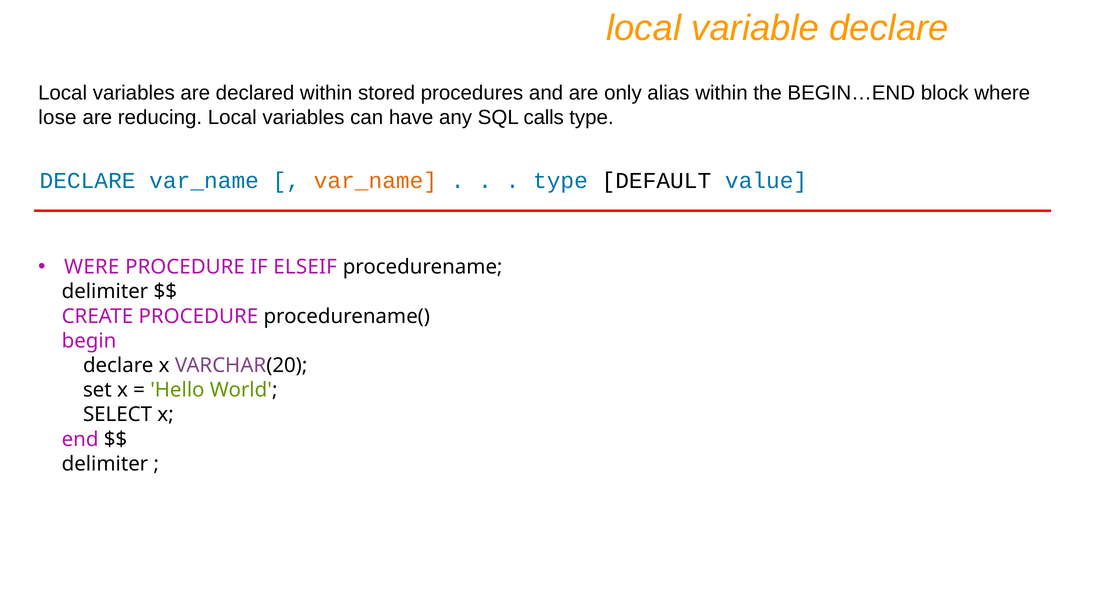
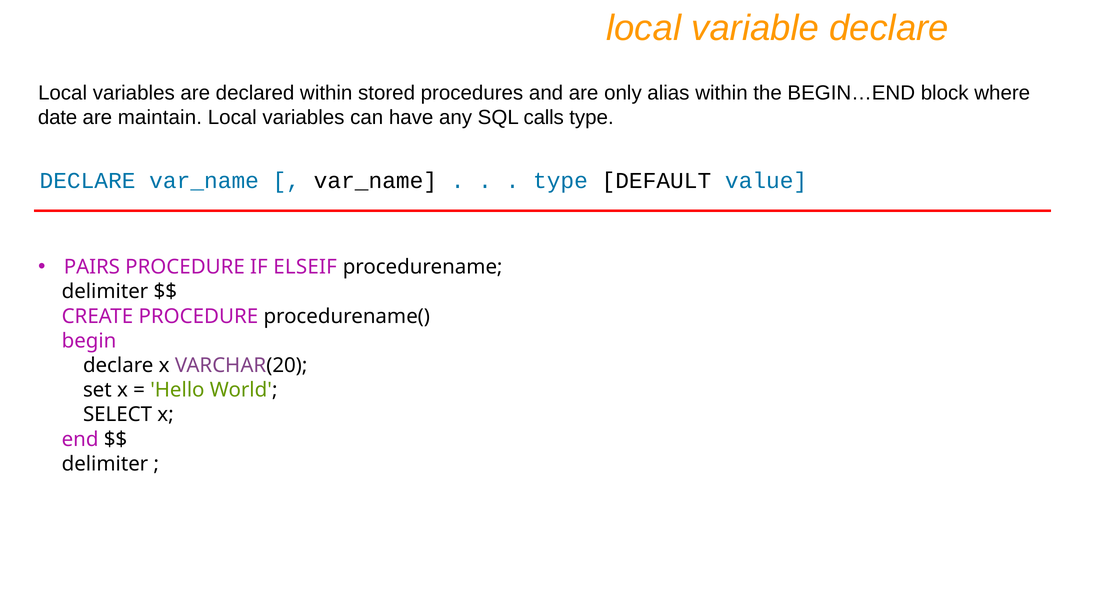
lose: lose -> date
reducing: reducing -> maintain
var_name at (375, 181) colour: orange -> black
WERE: WERE -> PAIRS
